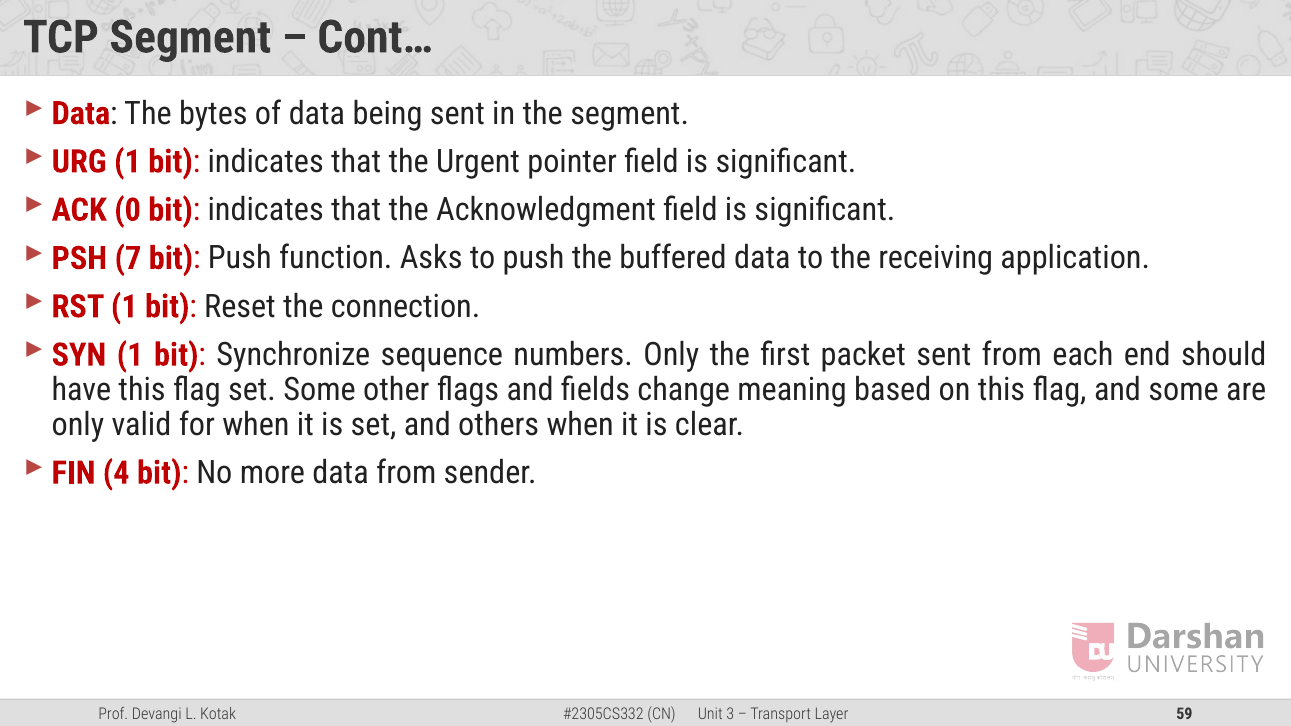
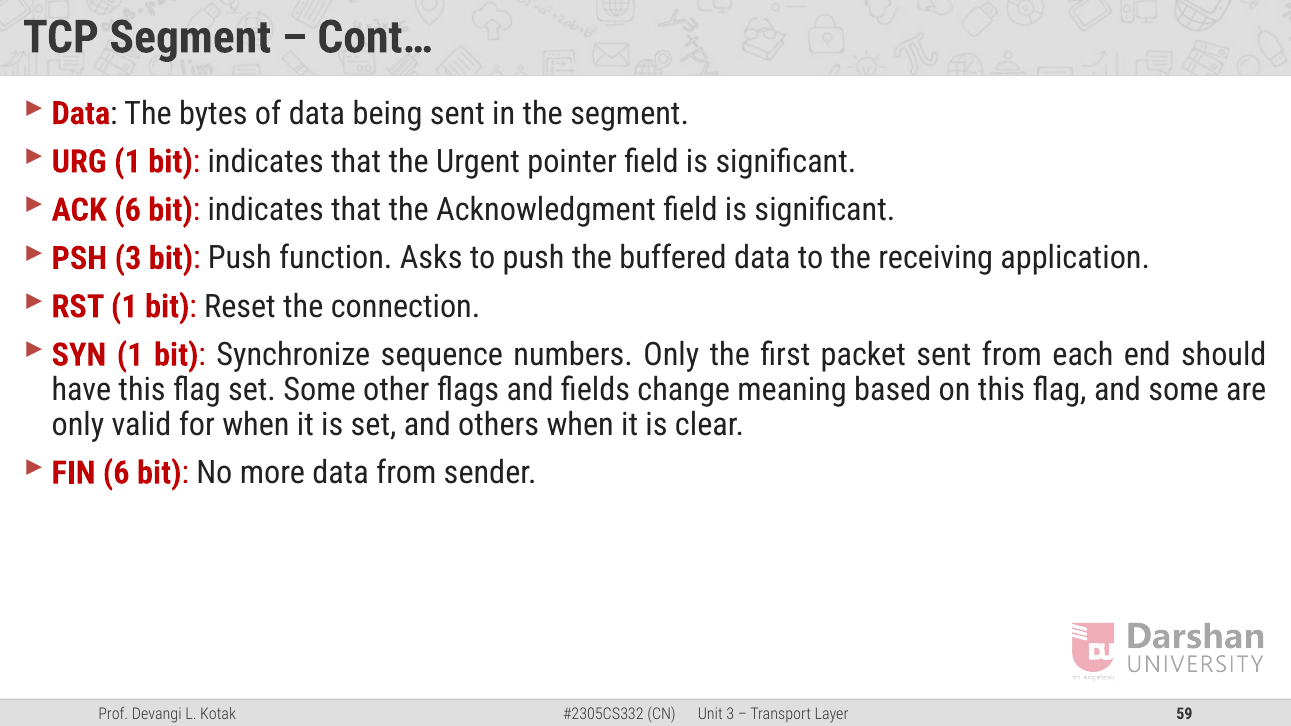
ACK 0: 0 -> 6
PSH 7: 7 -> 3
FIN 4: 4 -> 6
